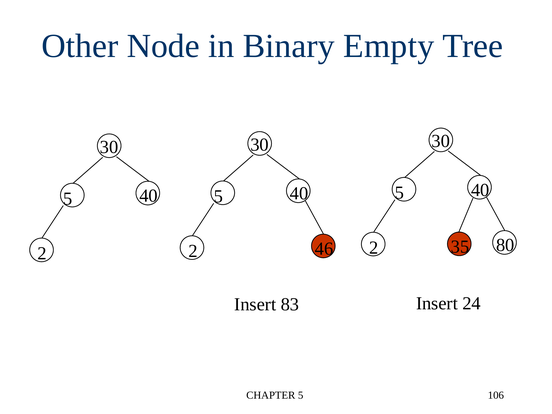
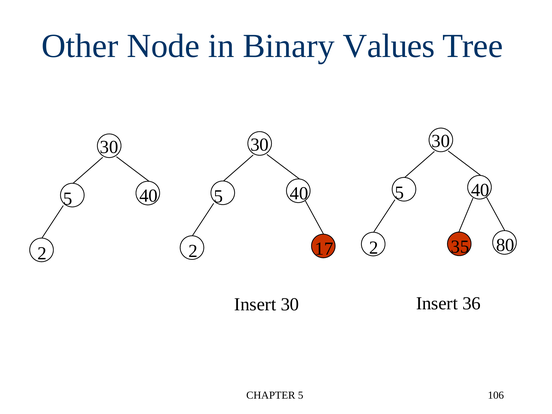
Empty: Empty -> Values
46: 46 -> 17
Insert 83: 83 -> 30
24: 24 -> 36
